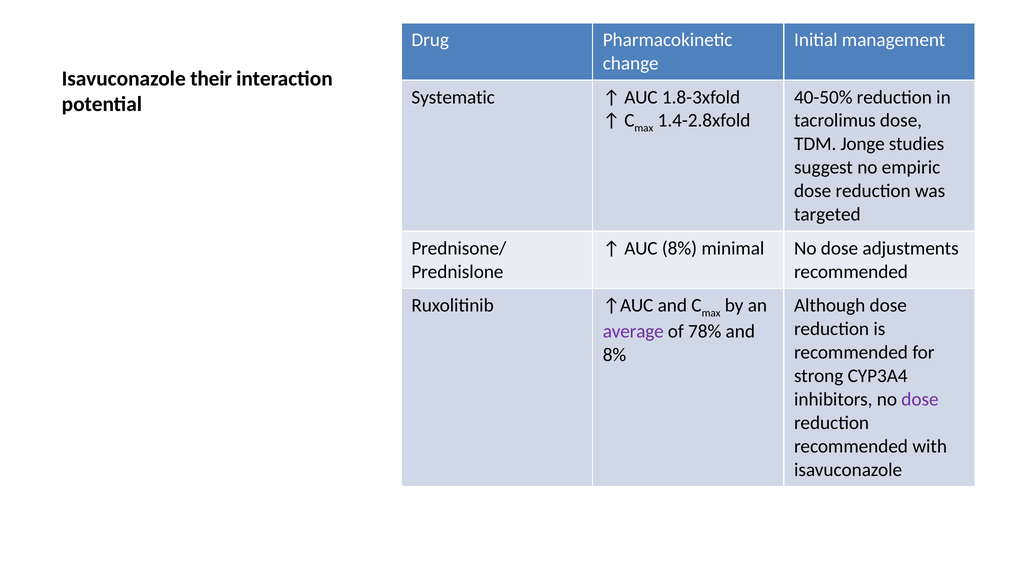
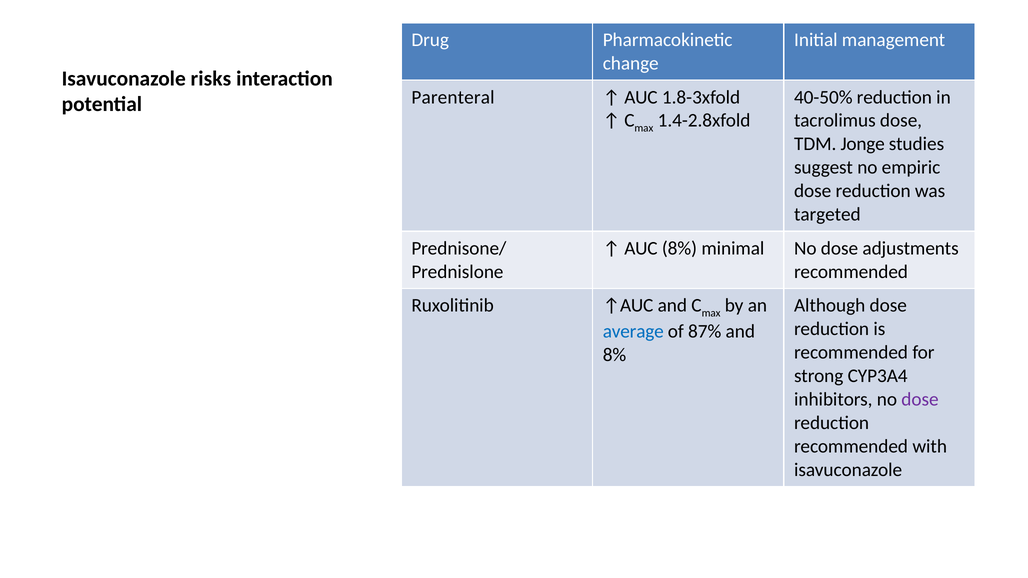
their: their -> risks
Systematic: Systematic -> Parenteral
average colour: purple -> blue
78%: 78% -> 87%
